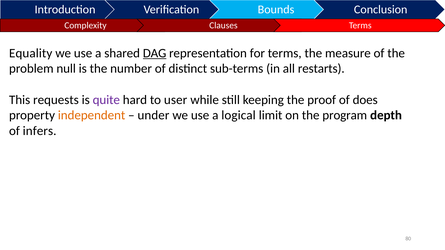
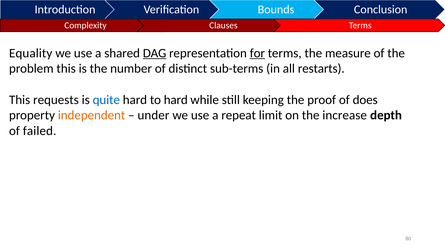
for underline: none -> present
problem null: null -> this
quite colour: purple -> blue
to user: user -> hard
logical: logical -> repeat
program: program -> increase
infers: infers -> failed
